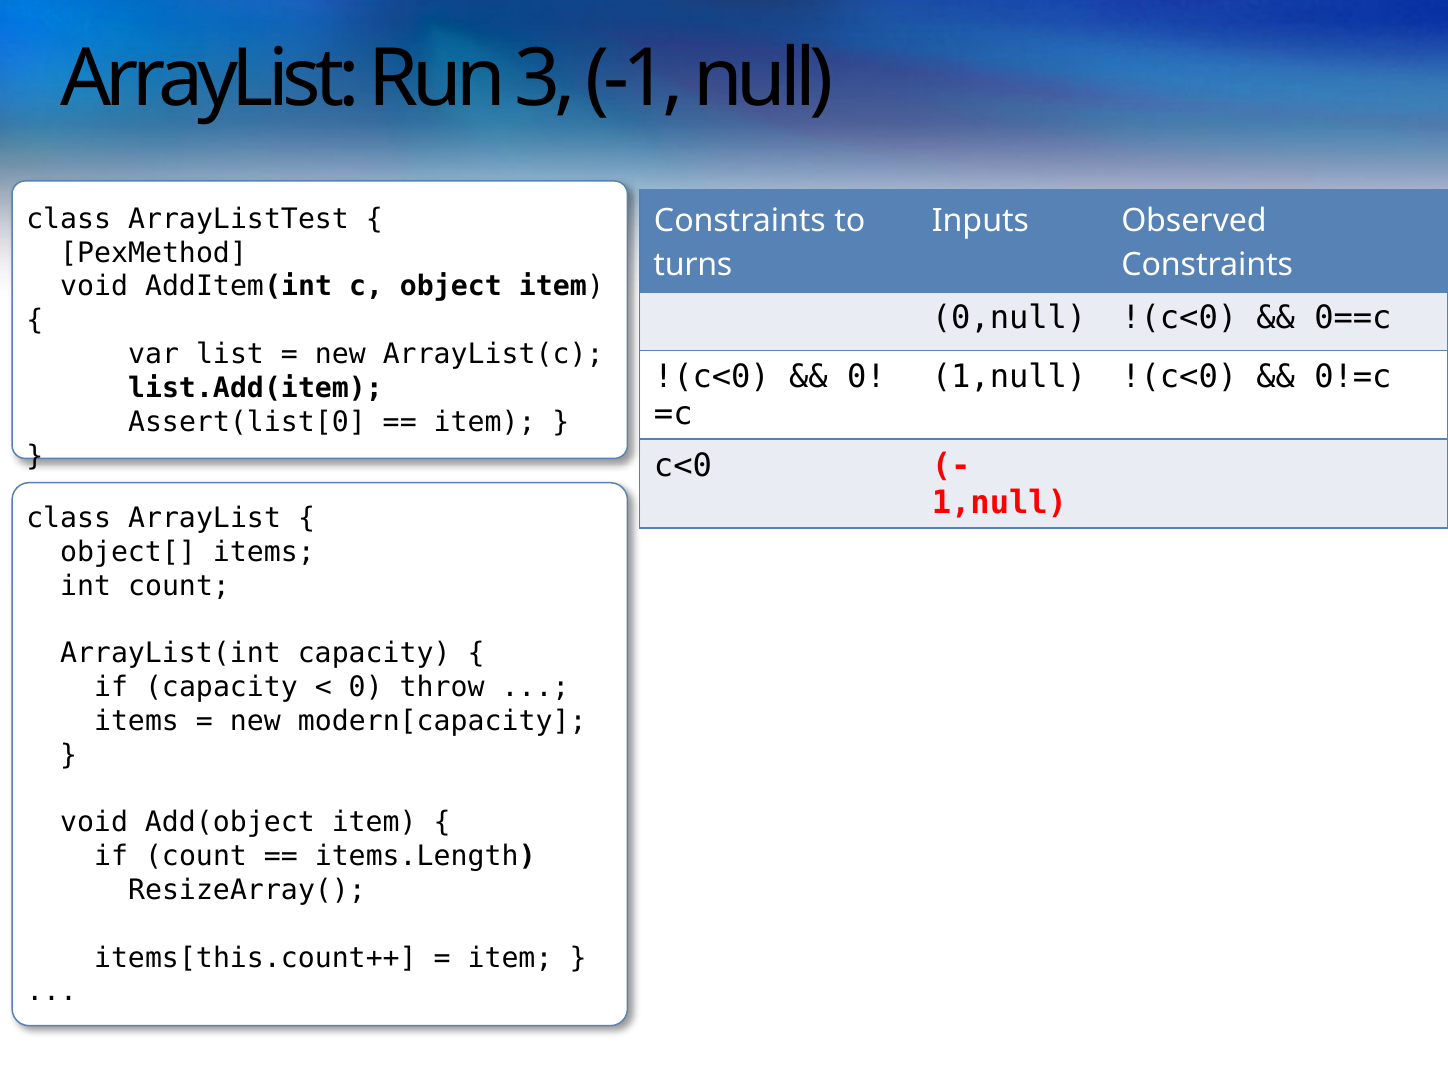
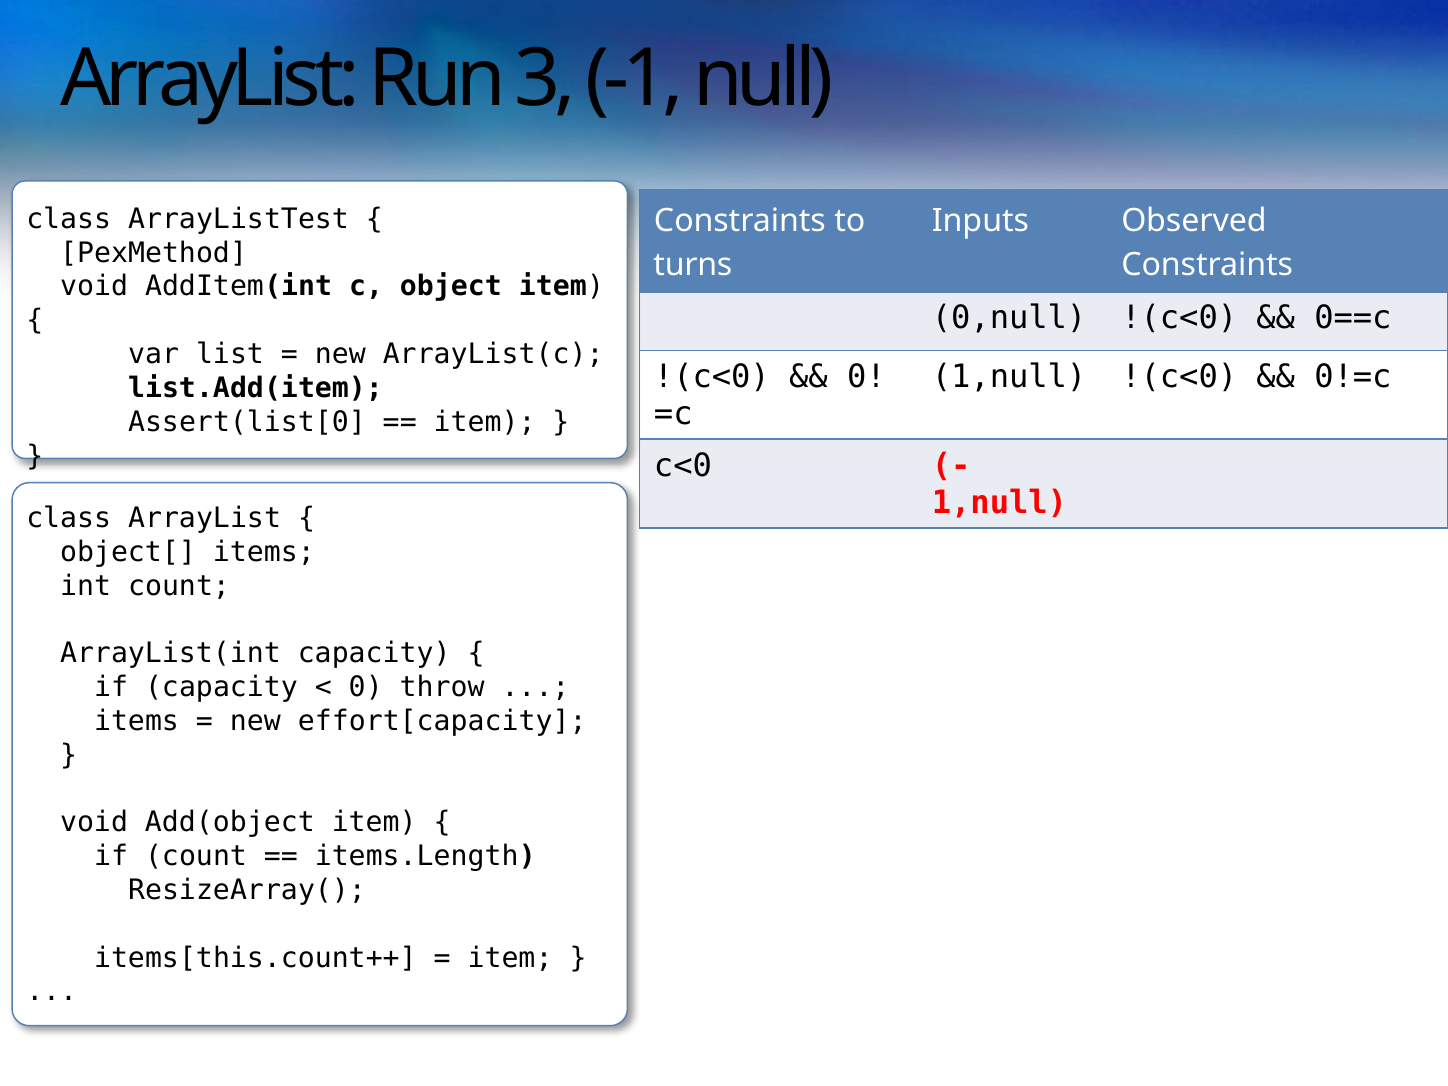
modern[capacity: modern[capacity -> effort[capacity
